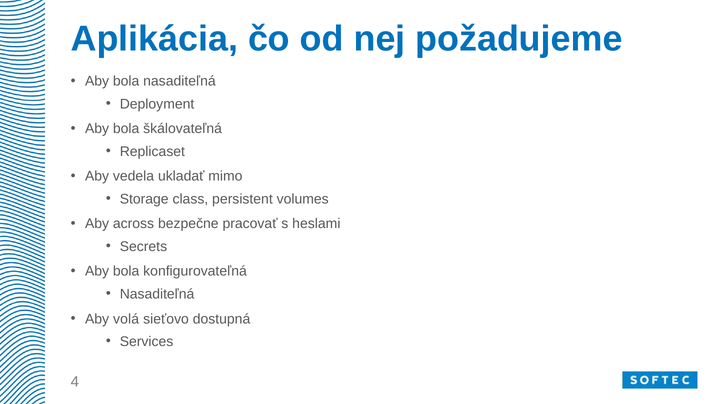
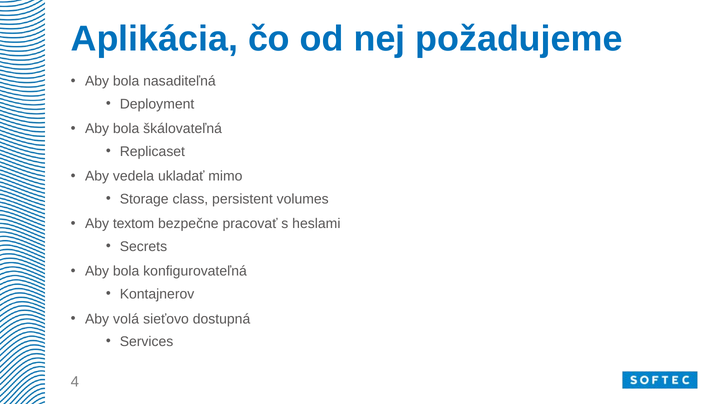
across: across -> textom
Nasaditeľná at (157, 294): Nasaditeľná -> Kontajnerov
